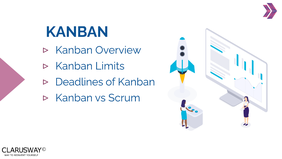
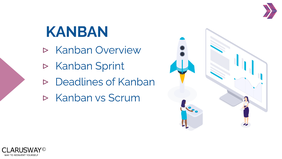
Limits: Limits -> Sprint
